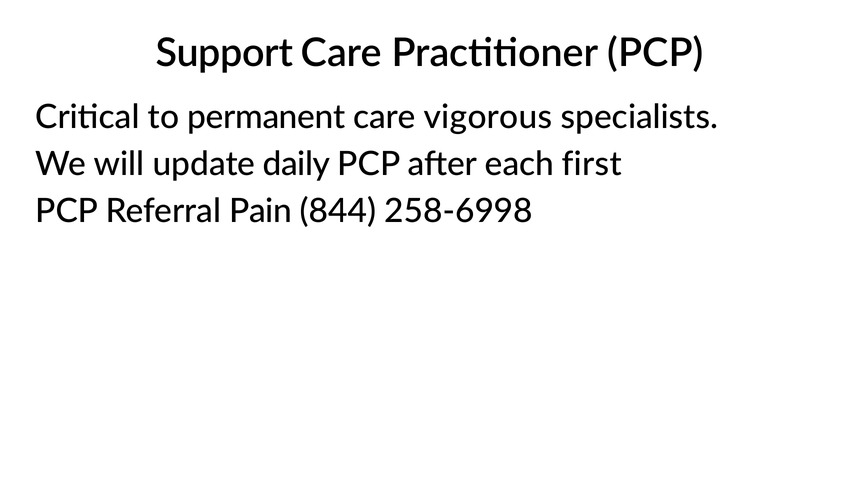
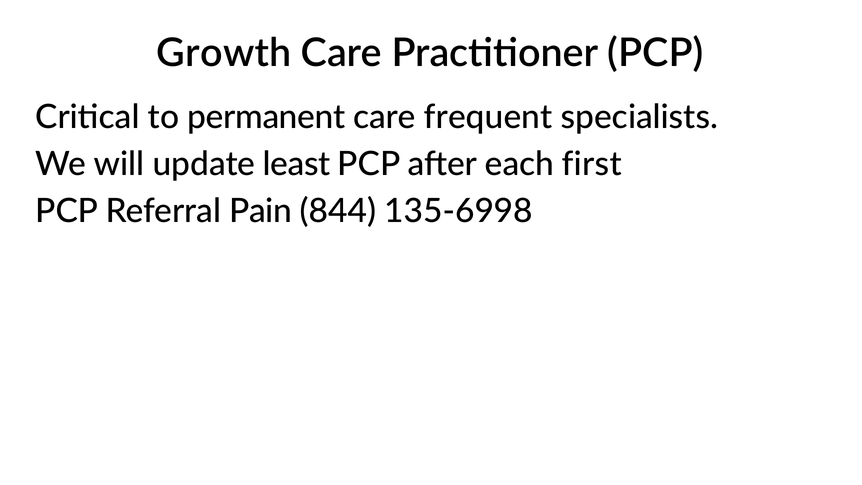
Support: Support -> Growth
vigorous: vigorous -> frequent
daily: daily -> least
258-6998: 258-6998 -> 135-6998
